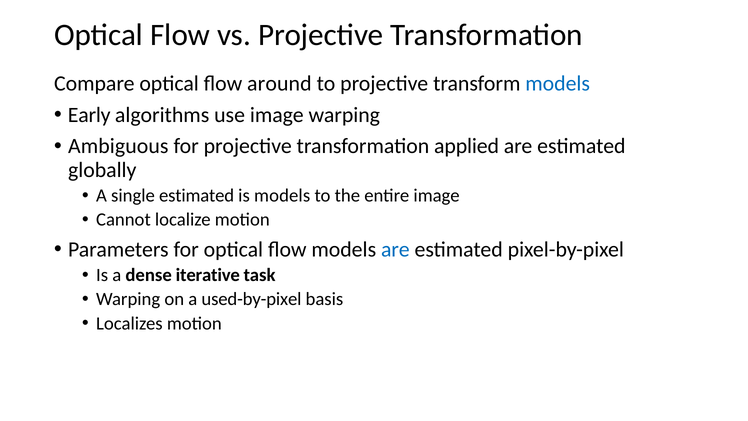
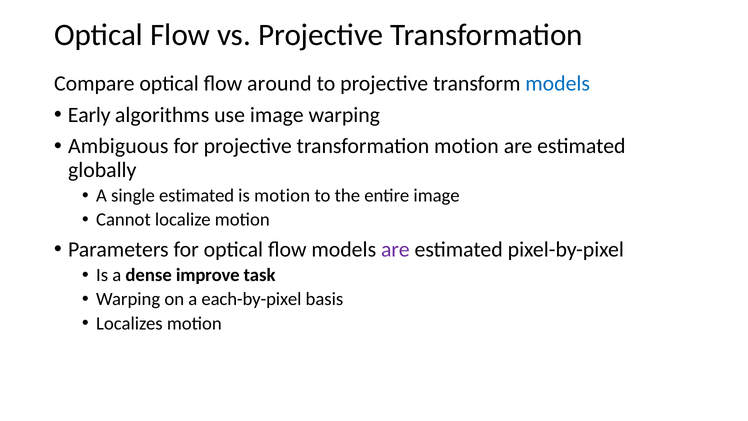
transformation applied: applied -> motion
is models: models -> motion
are at (395, 249) colour: blue -> purple
iterative: iterative -> improve
used-by-pixel: used-by-pixel -> each-by-pixel
